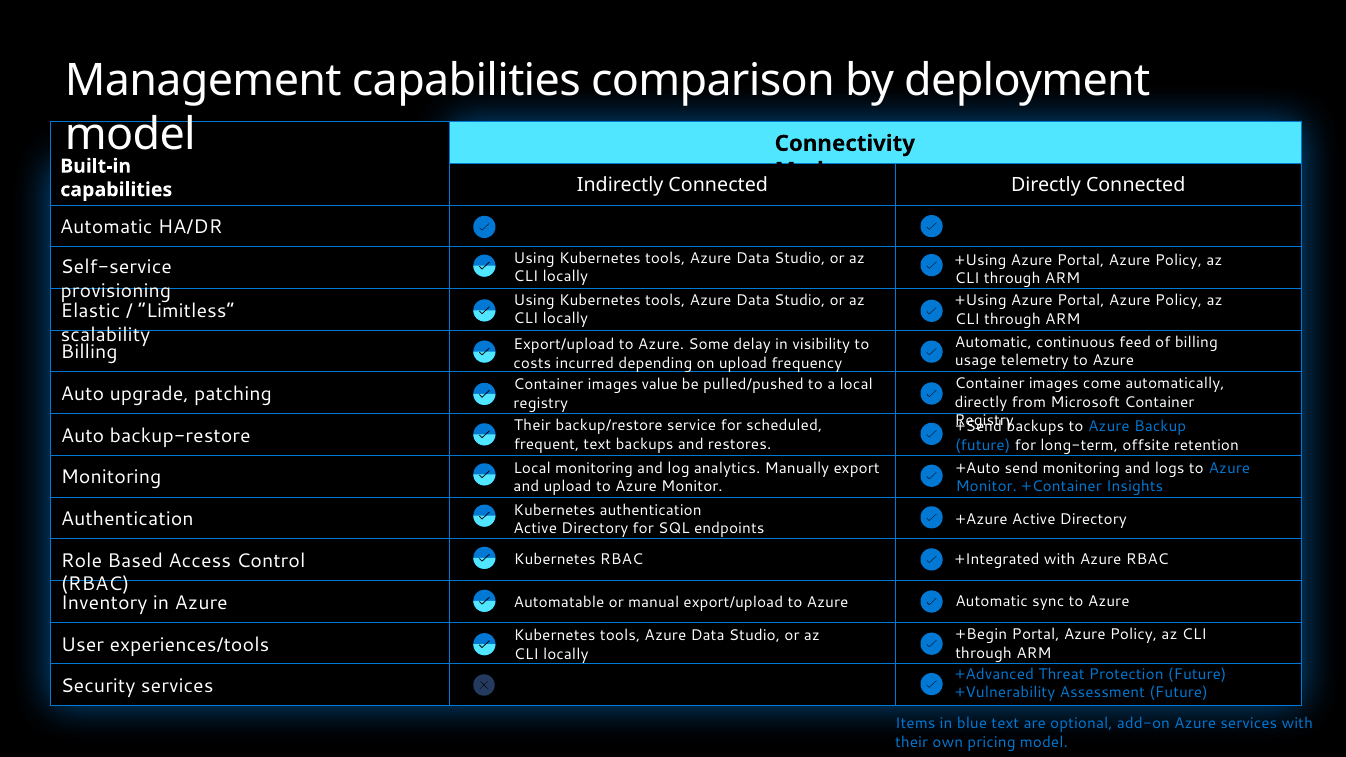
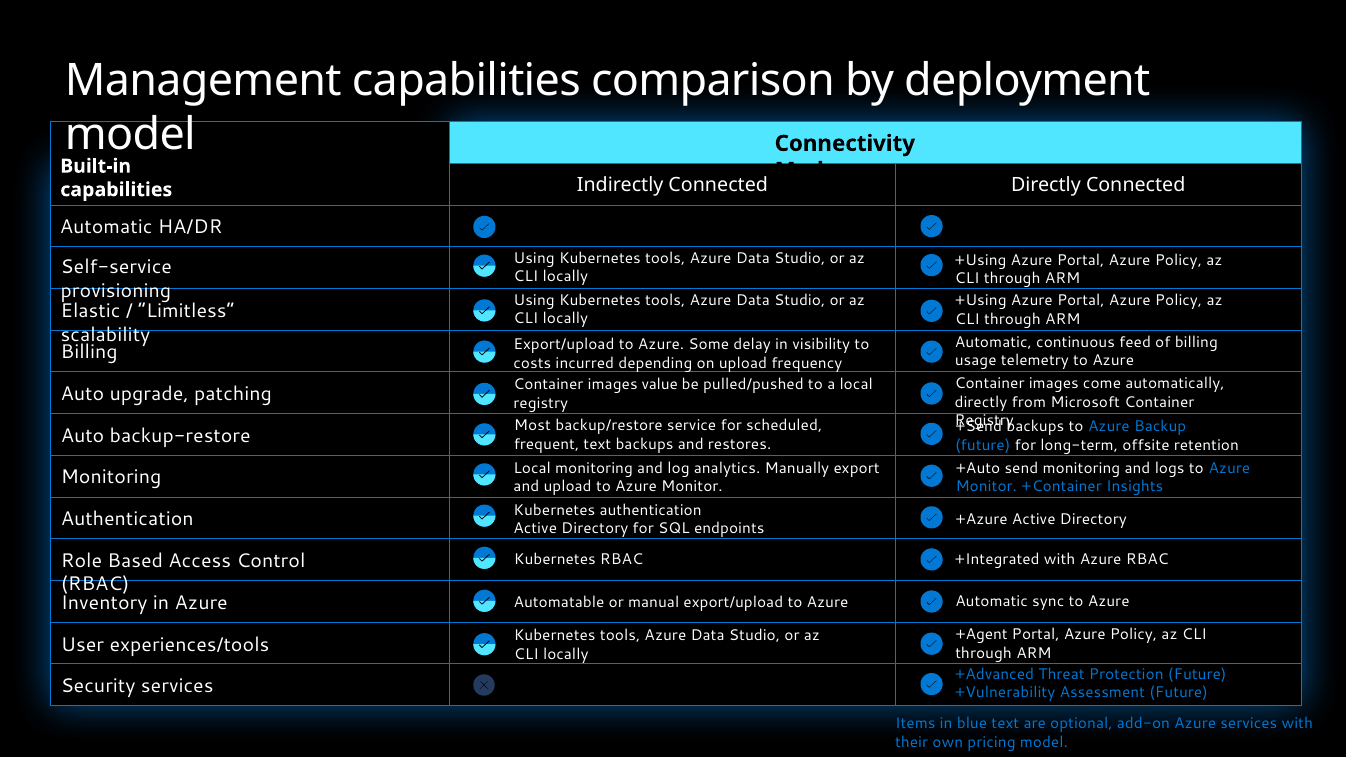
Their at (532, 426): Their -> Most
+Begin: +Begin -> +Agent
